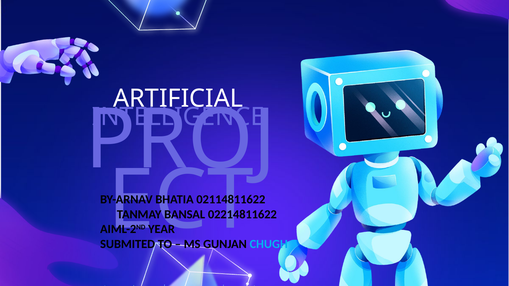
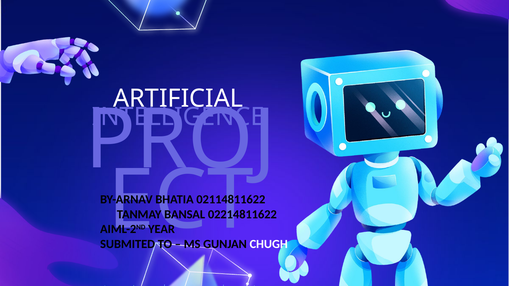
CHUGH colour: light blue -> white
